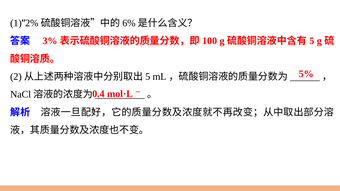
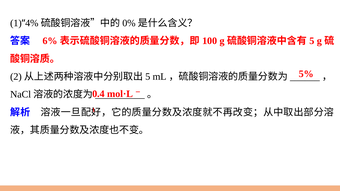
2%: 2% -> 4%
6%: 6% -> 0%
3%: 3% -> 6%
